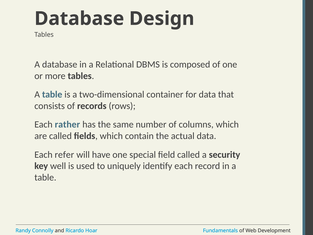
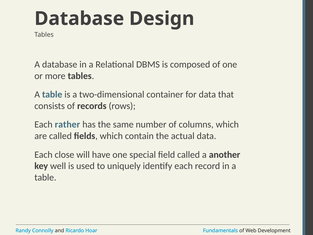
refer: refer -> close
security: security -> another
